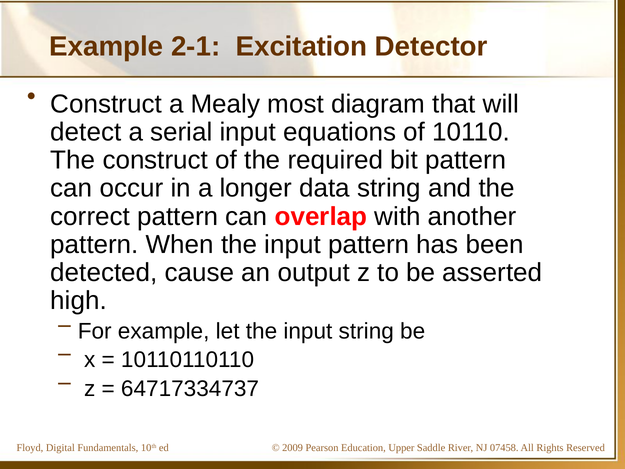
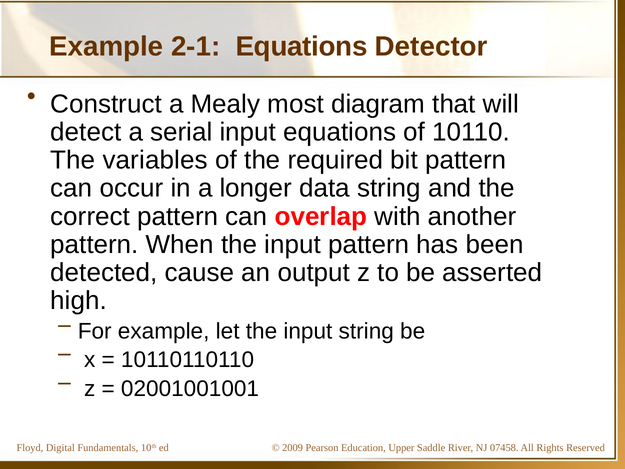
2-1 Excitation: Excitation -> Equations
The construct: construct -> variables
64717334737: 64717334737 -> 02001001001
